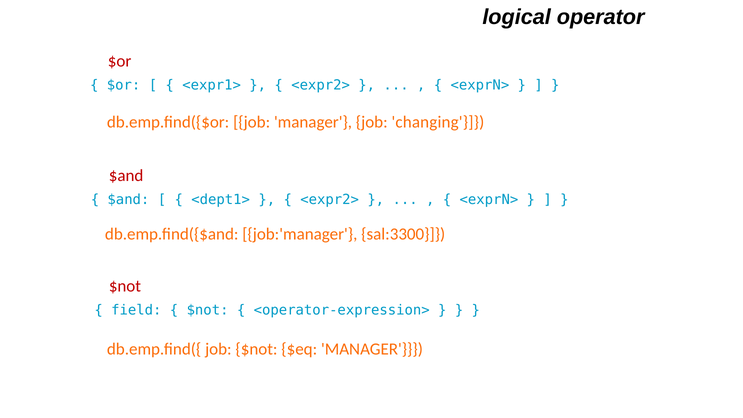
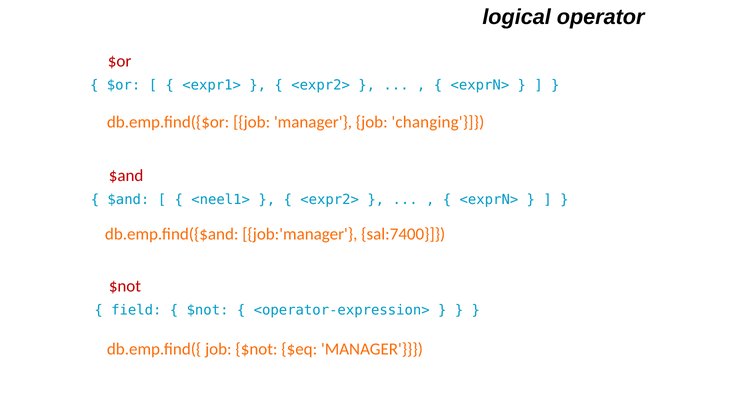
<dept1>: <dept1> -> <neel1>
sal:3300: sal:3300 -> sal:7400
